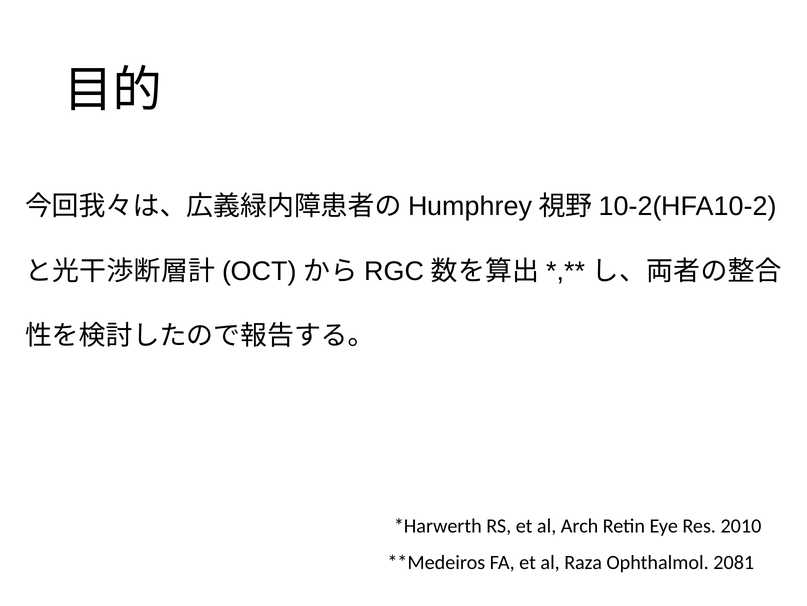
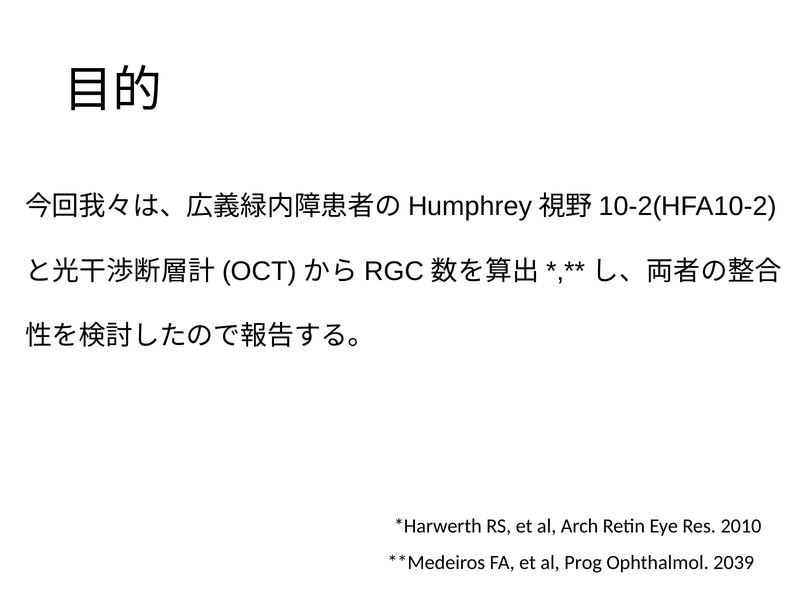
Raza: Raza -> Prog
2081: 2081 -> 2039
